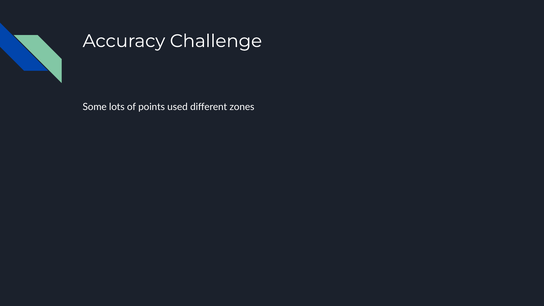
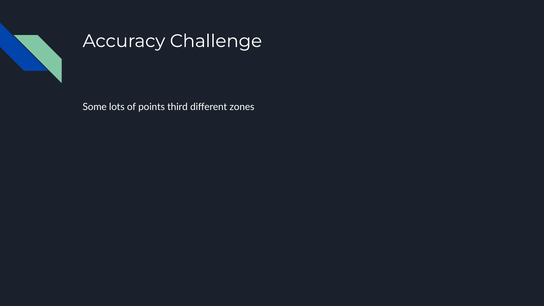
used: used -> third
